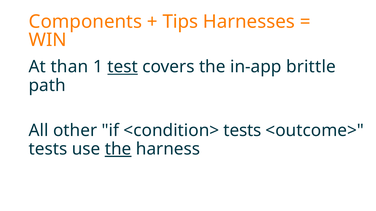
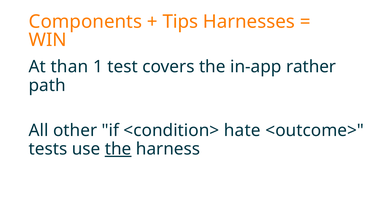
test underline: present -> none
brittle: brittle -> rather
<condition> tests: tests -> hate
